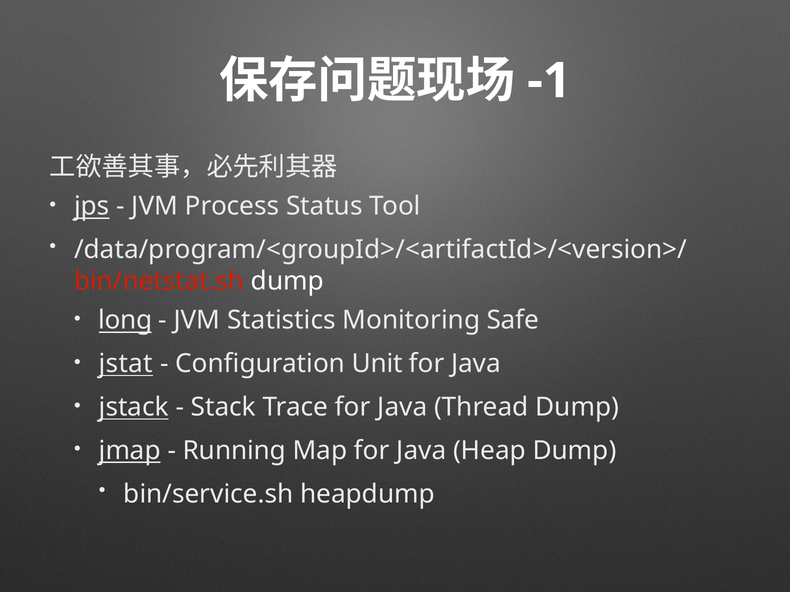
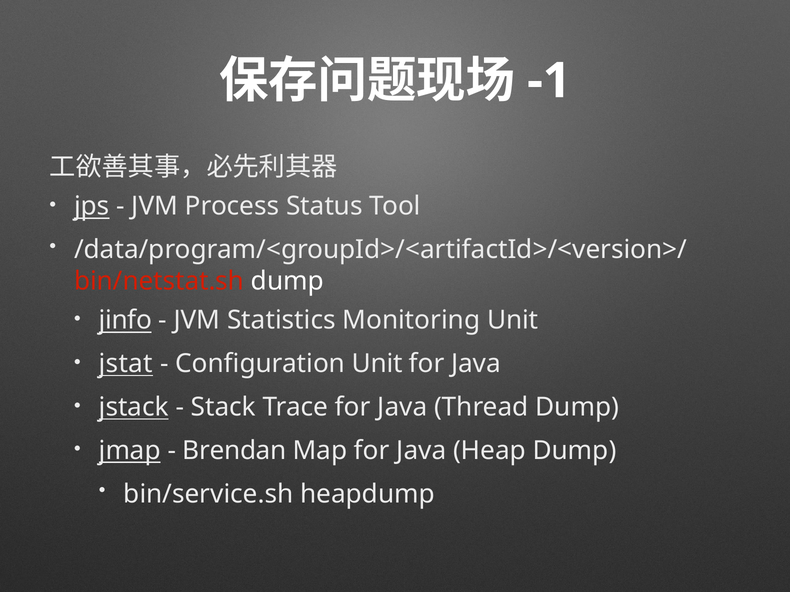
long: long -> jinfo
Monitoring Safe: Safe -> Unit
Running: Running -> Brendan
